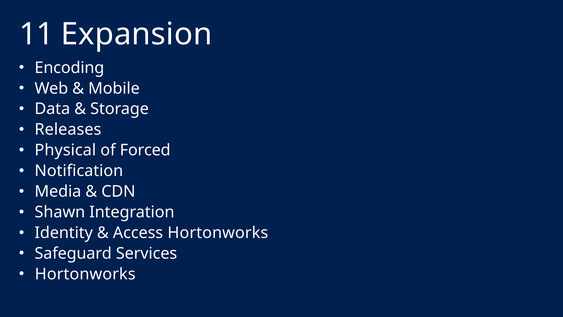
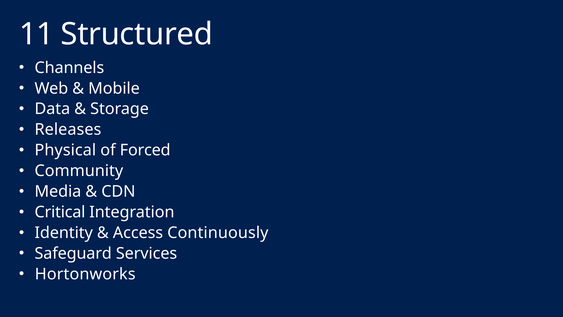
Expansion: Expansion -> Structured
Encoding: Encoding -> Channels
Notification: Notification -> Community
Shawn: Shawn -> Critical
Access Hortonworks: Hortonworks -> Continuously
